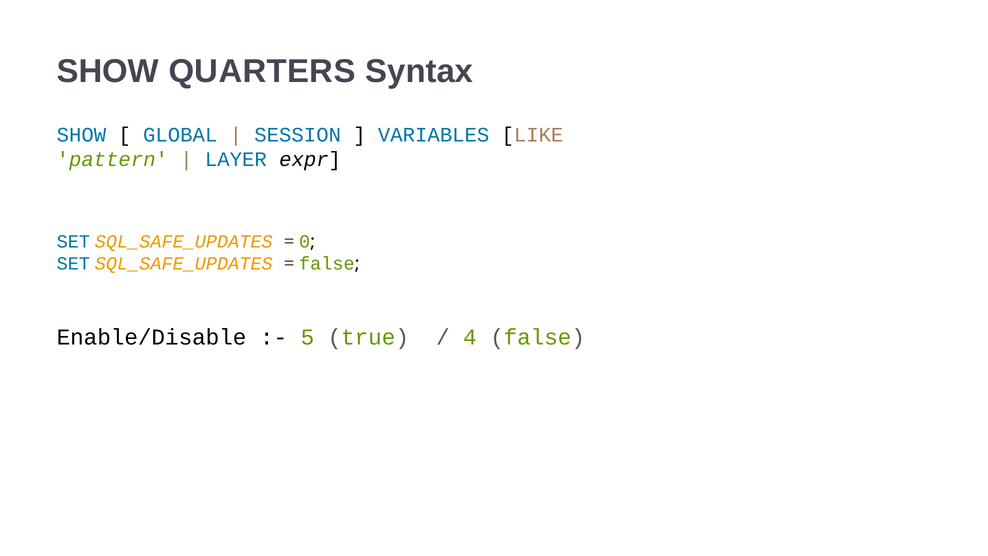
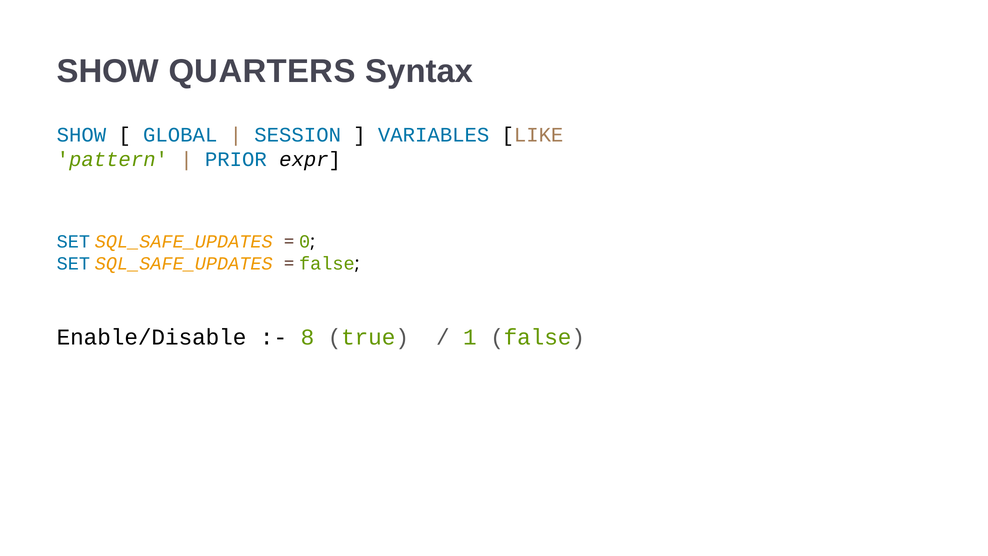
LAYER: LAYER -> PRIOR
5: 5 -> 8
4: 4 -> 1
